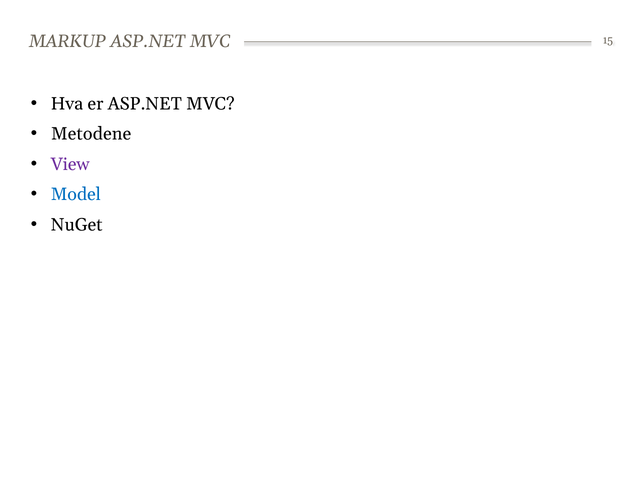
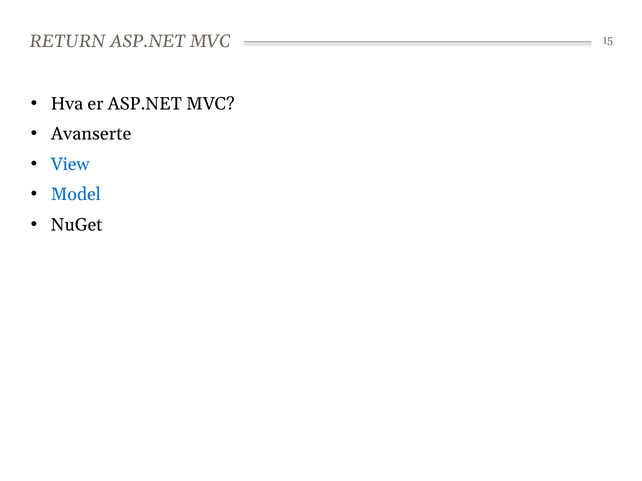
MARKUP: MARKUP -> RETURN
Metodene: Metodene -> Avanserte
View colour: purple -> blue
